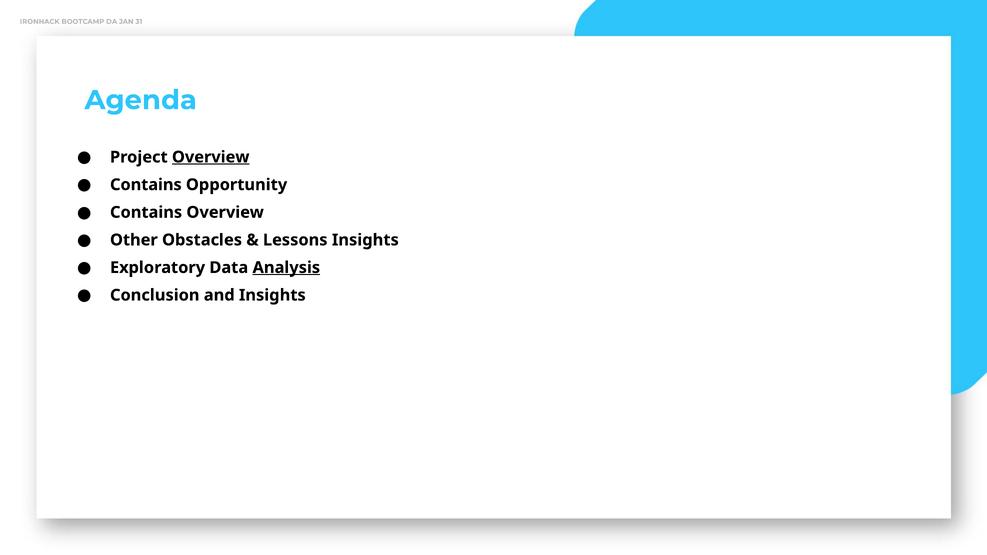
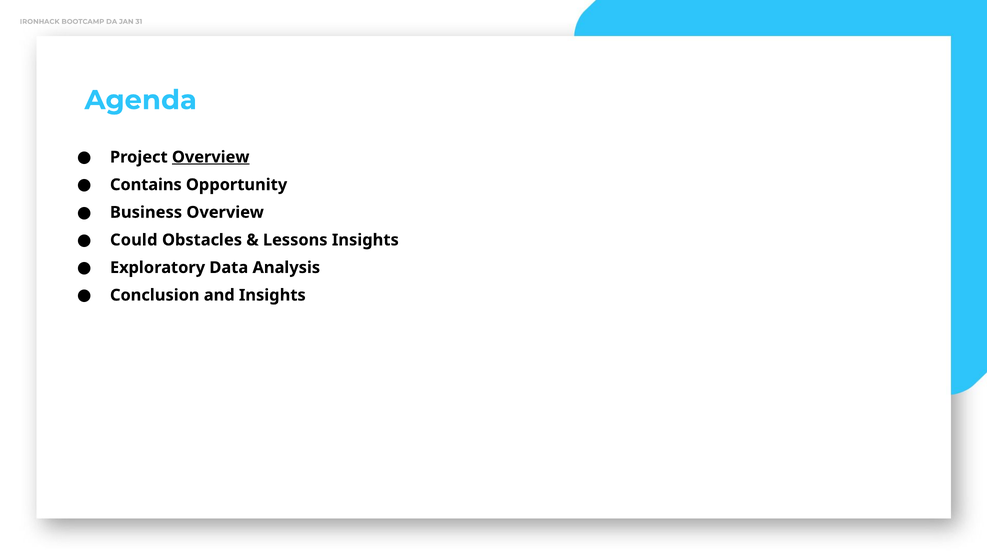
Contains at (146, 212): Contains -> Business
Other: Other -> Could
Analysis underline: present -> none
